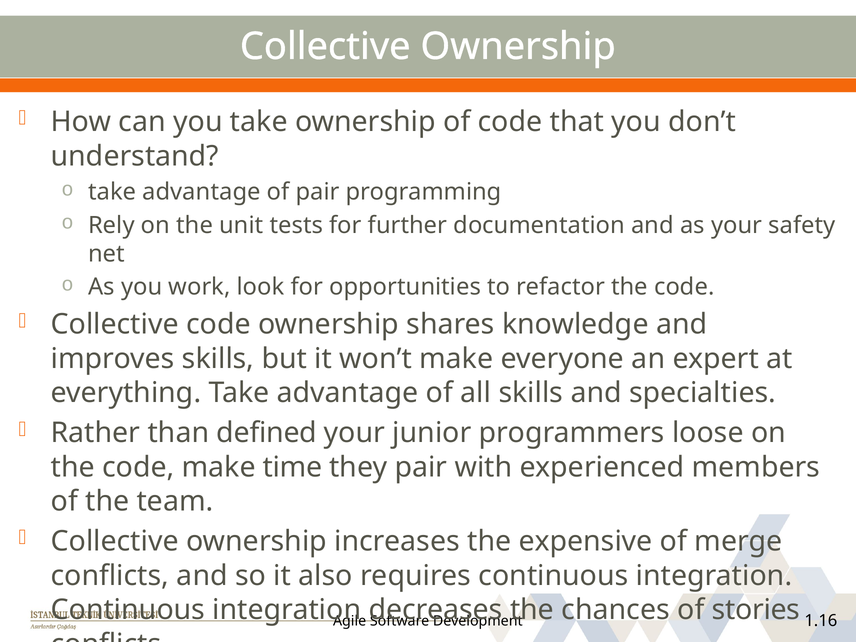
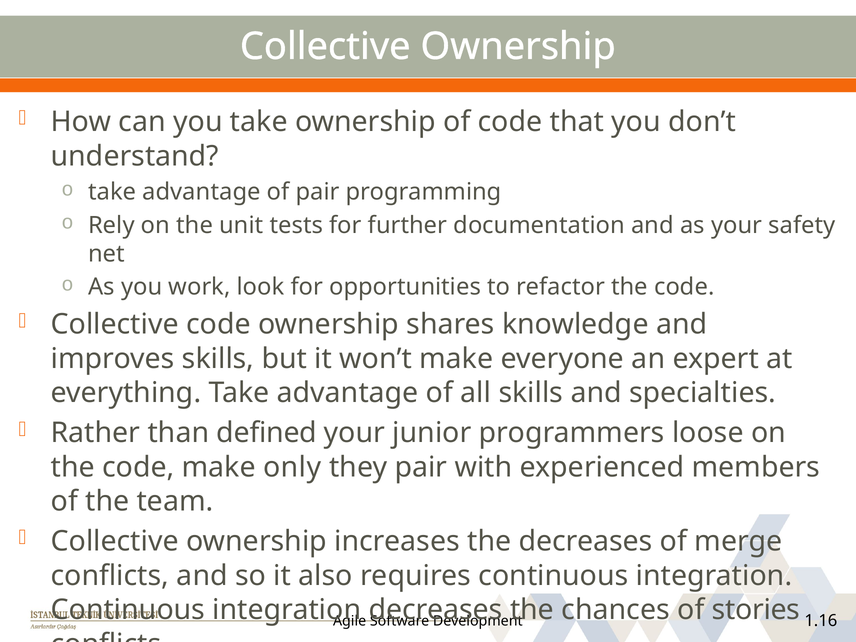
time: time -> only
the expensive: expensive -> decreases
